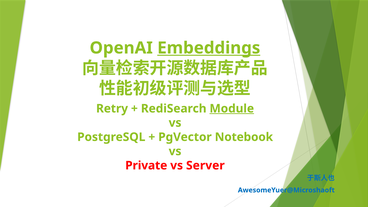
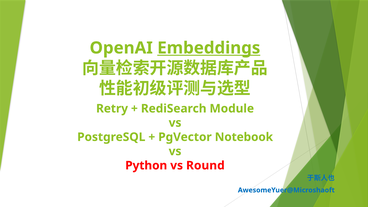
Module underline: present -> none
Private: Private -> Python
Server: Server -> Round
